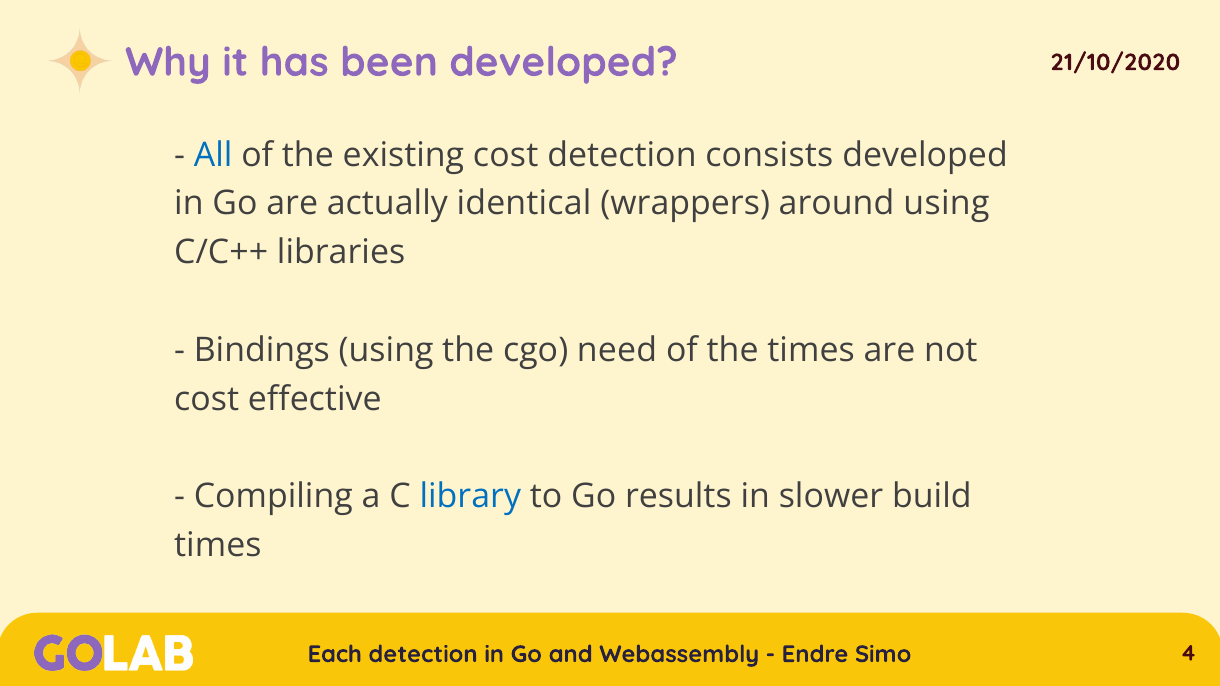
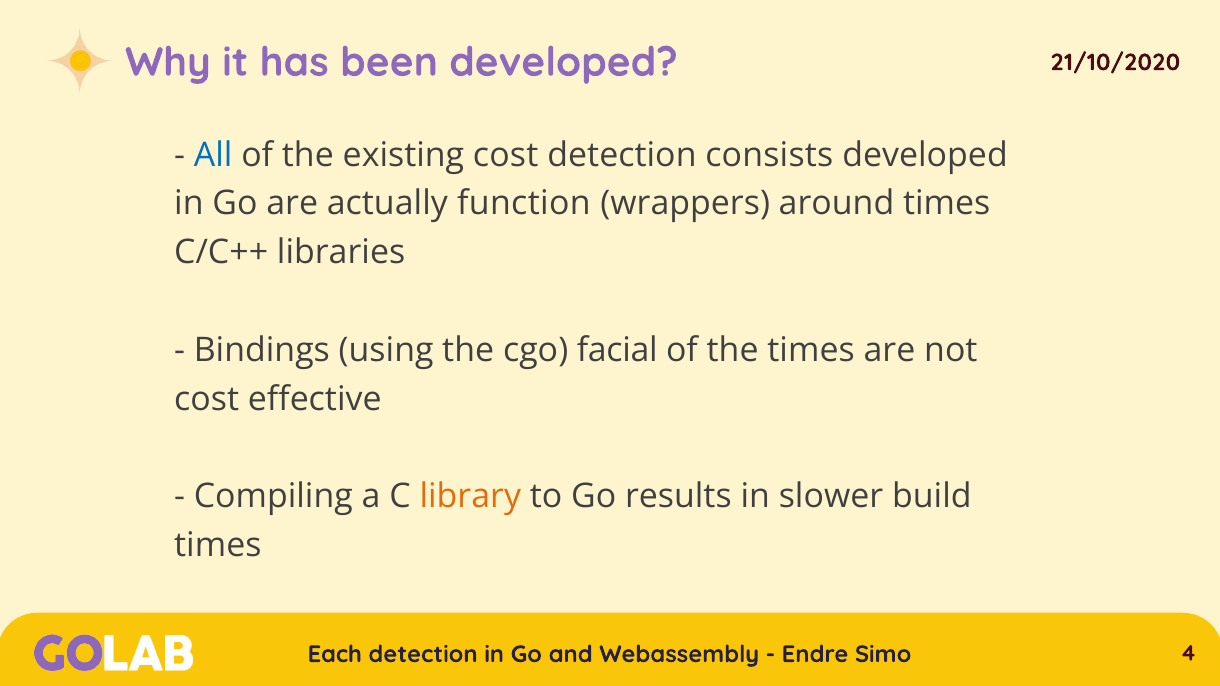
identical: identical -> function
around using: using -> times
need: need -> facial
library colour: blue -> orange
